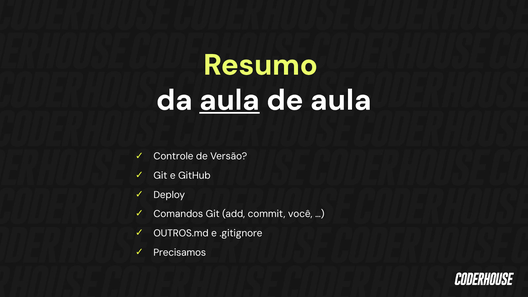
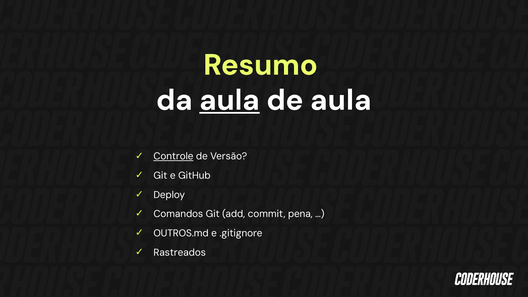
Controle underline: none -> present
você: você -> pena
Precisamos: Precisamos -> Rastreados
